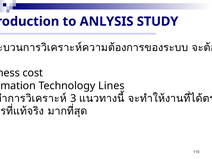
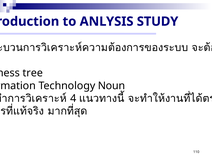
cost: cost -> tree
Lines: Lines -> Noun
3: 3 -> 4
